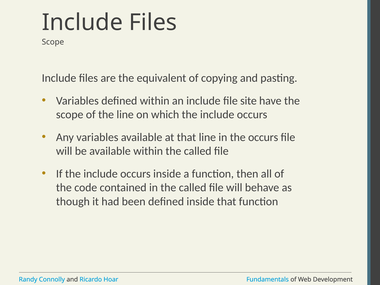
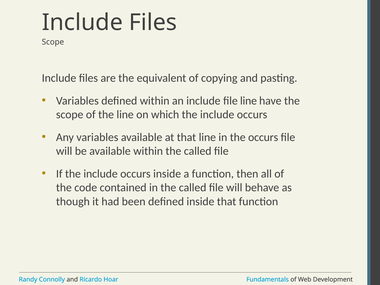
file site: site -> line
